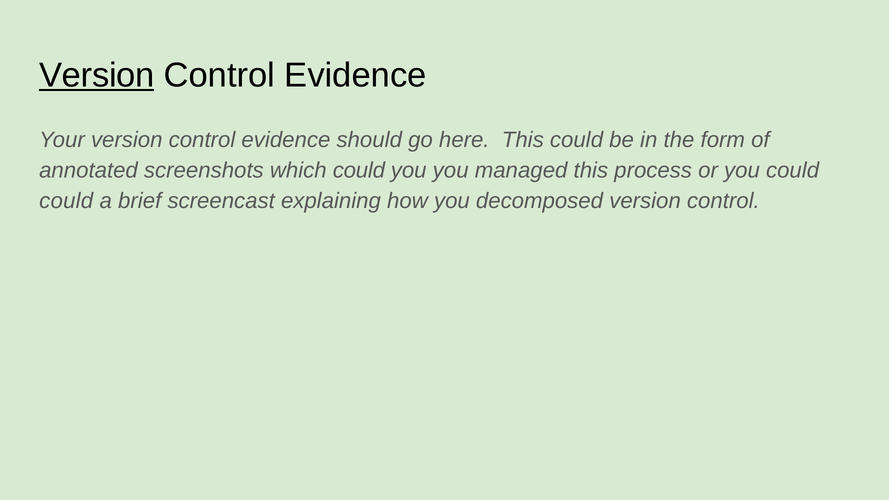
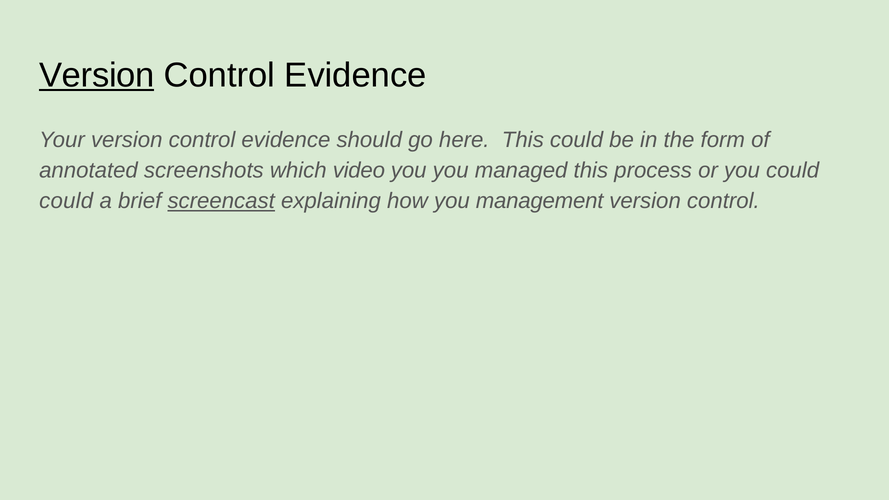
which could: could -> video
screencast underline: none -> present
decomposed: decomposed -> management
